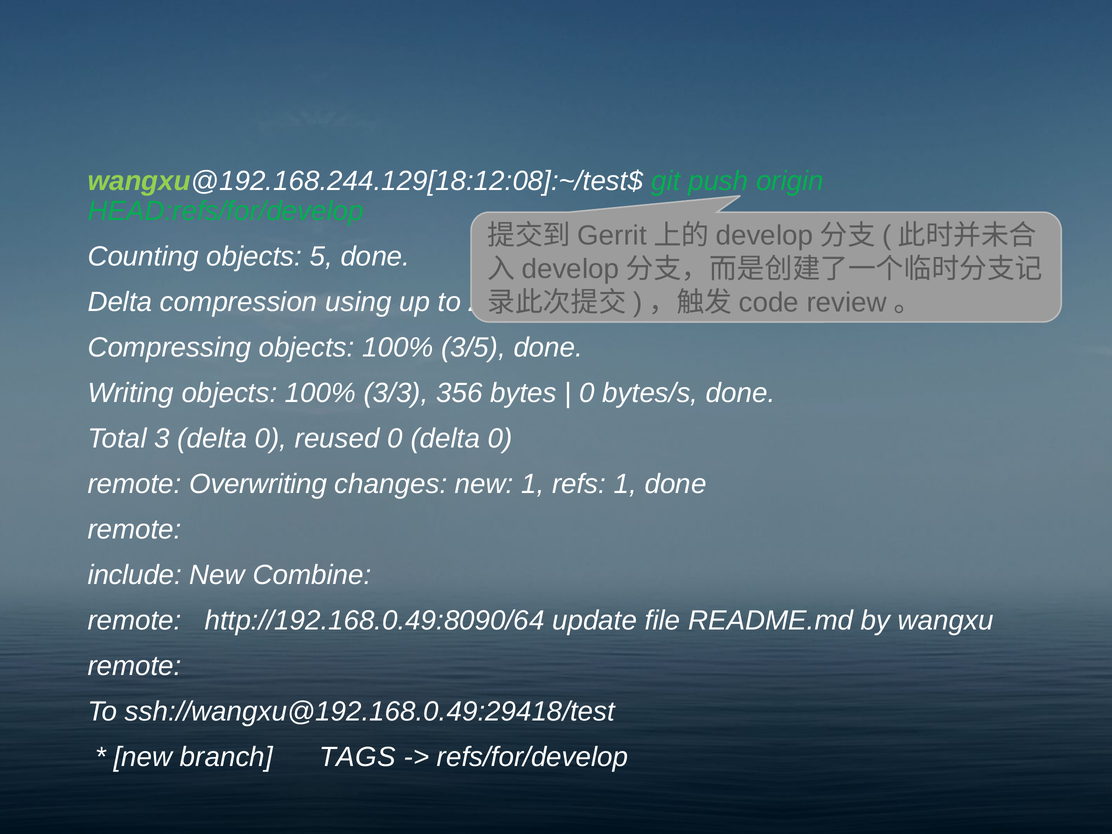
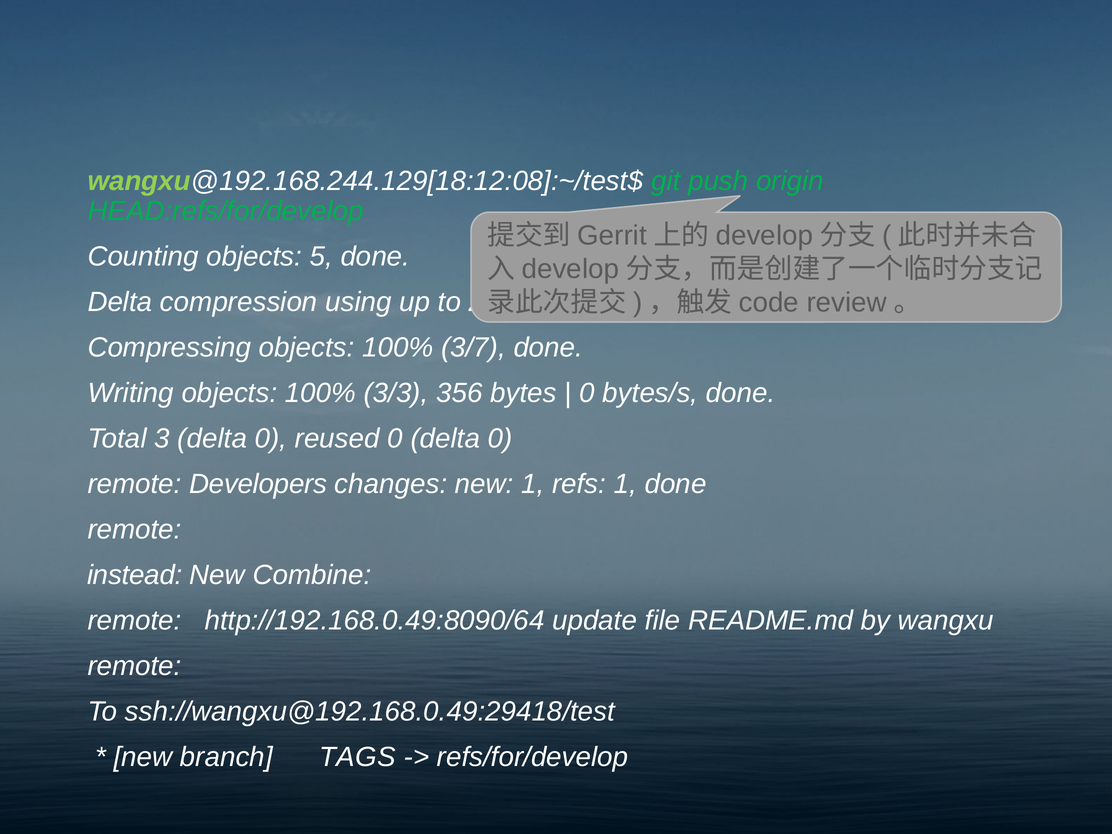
3/5: 3/5 -> 3/7
Overwriting: Overwriting -> Developers
include: include -> instead
